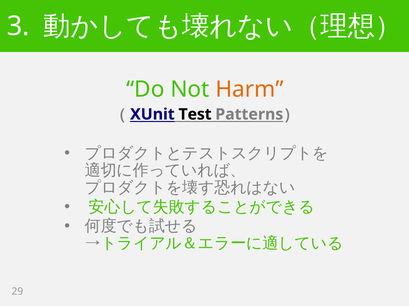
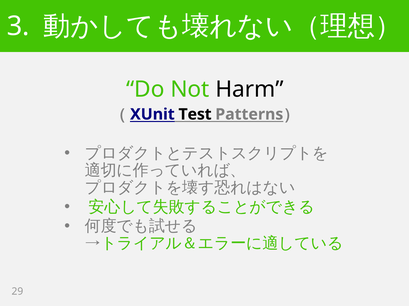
Harm colour: orange -> black
